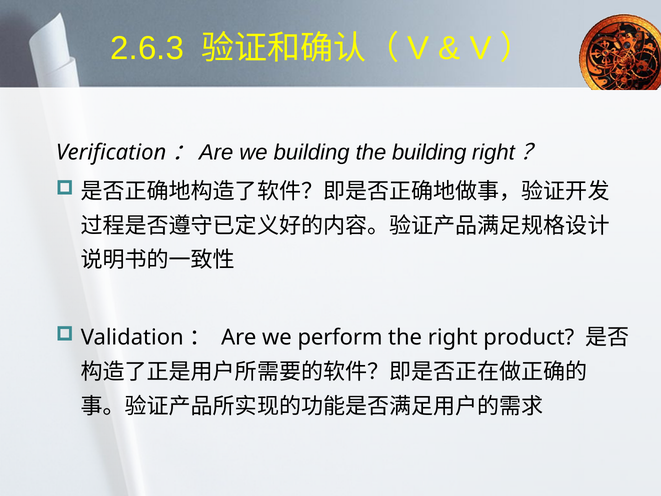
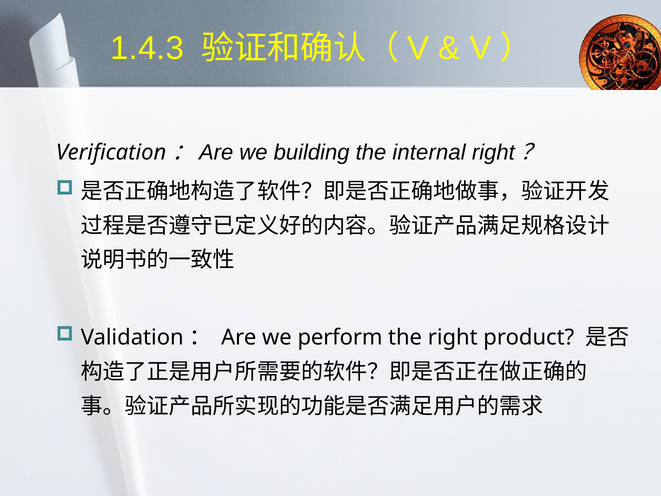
2.6.3: 2.6.3 -> 1.4.3
the building: building -> internal
